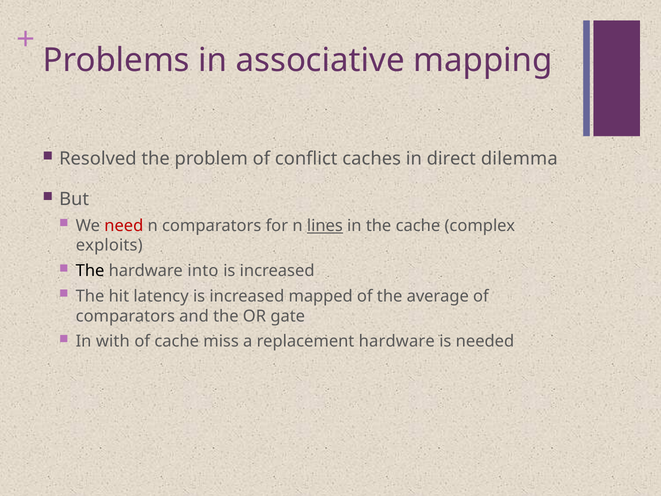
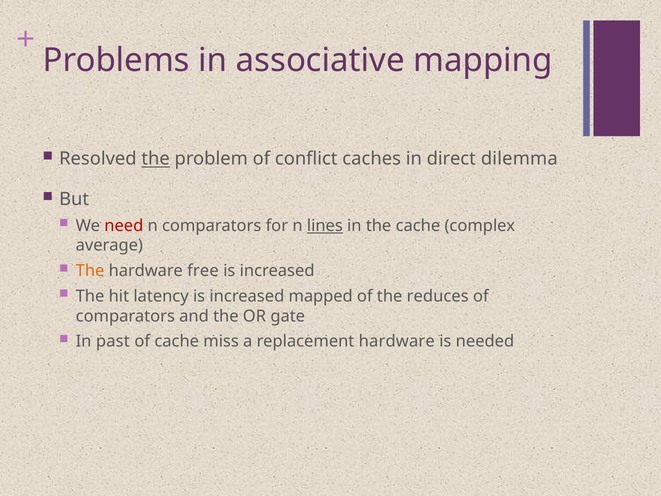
the at (156, 159) underline: none -> present
exploits: exploits -> average
The at (90, 271) colour: black -> orange
into: into -> free
average: average -> reduces
with: with -> past
